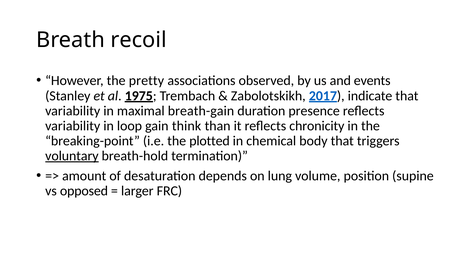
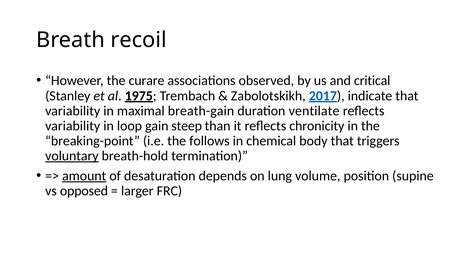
pretty: pretty -> curare
events: events -> critical
presence: presence -> ventilate
think: think -> steep
plotted: plotted -> follows
amount underline: none -> present
